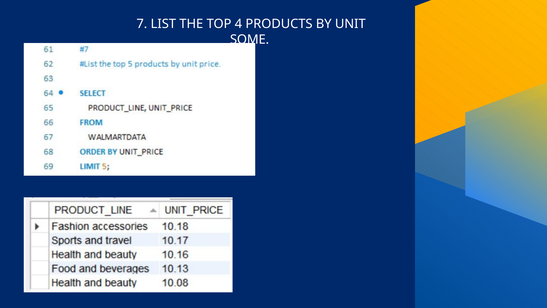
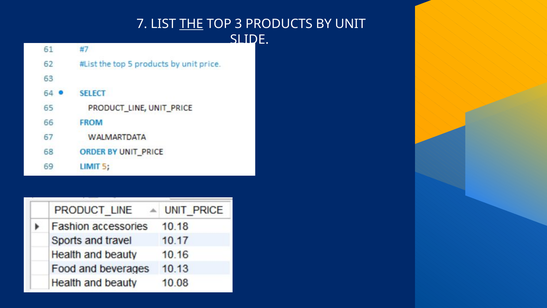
THE underline: none -> present
4: 4 -> 3
SOME: SOME -> SLIDE
